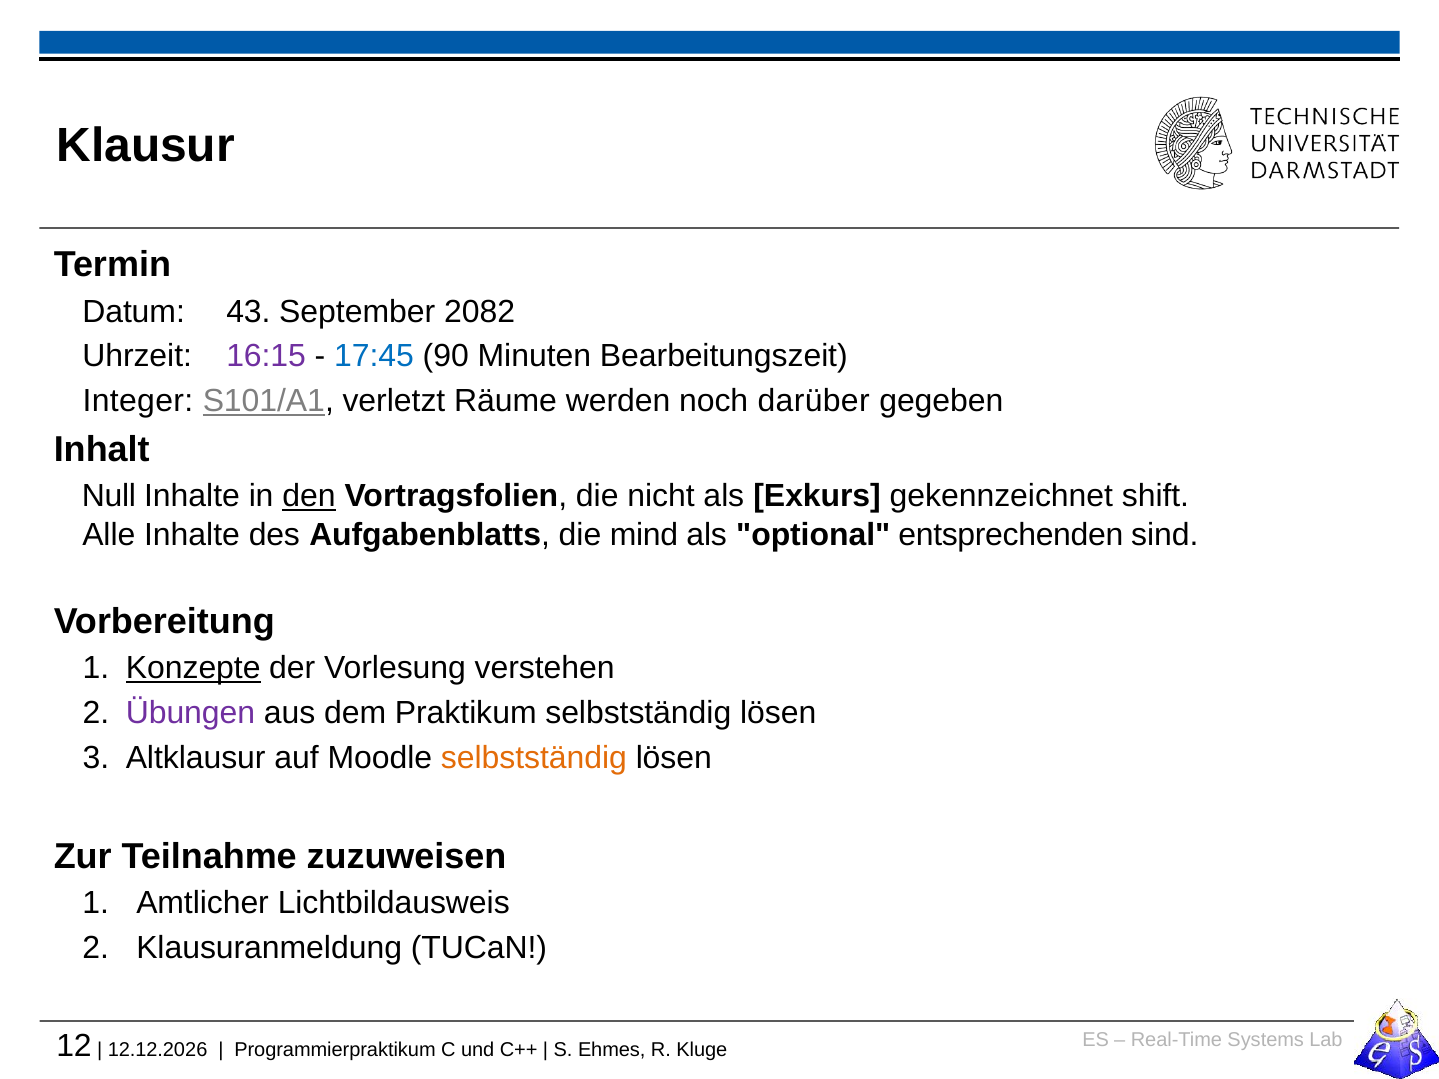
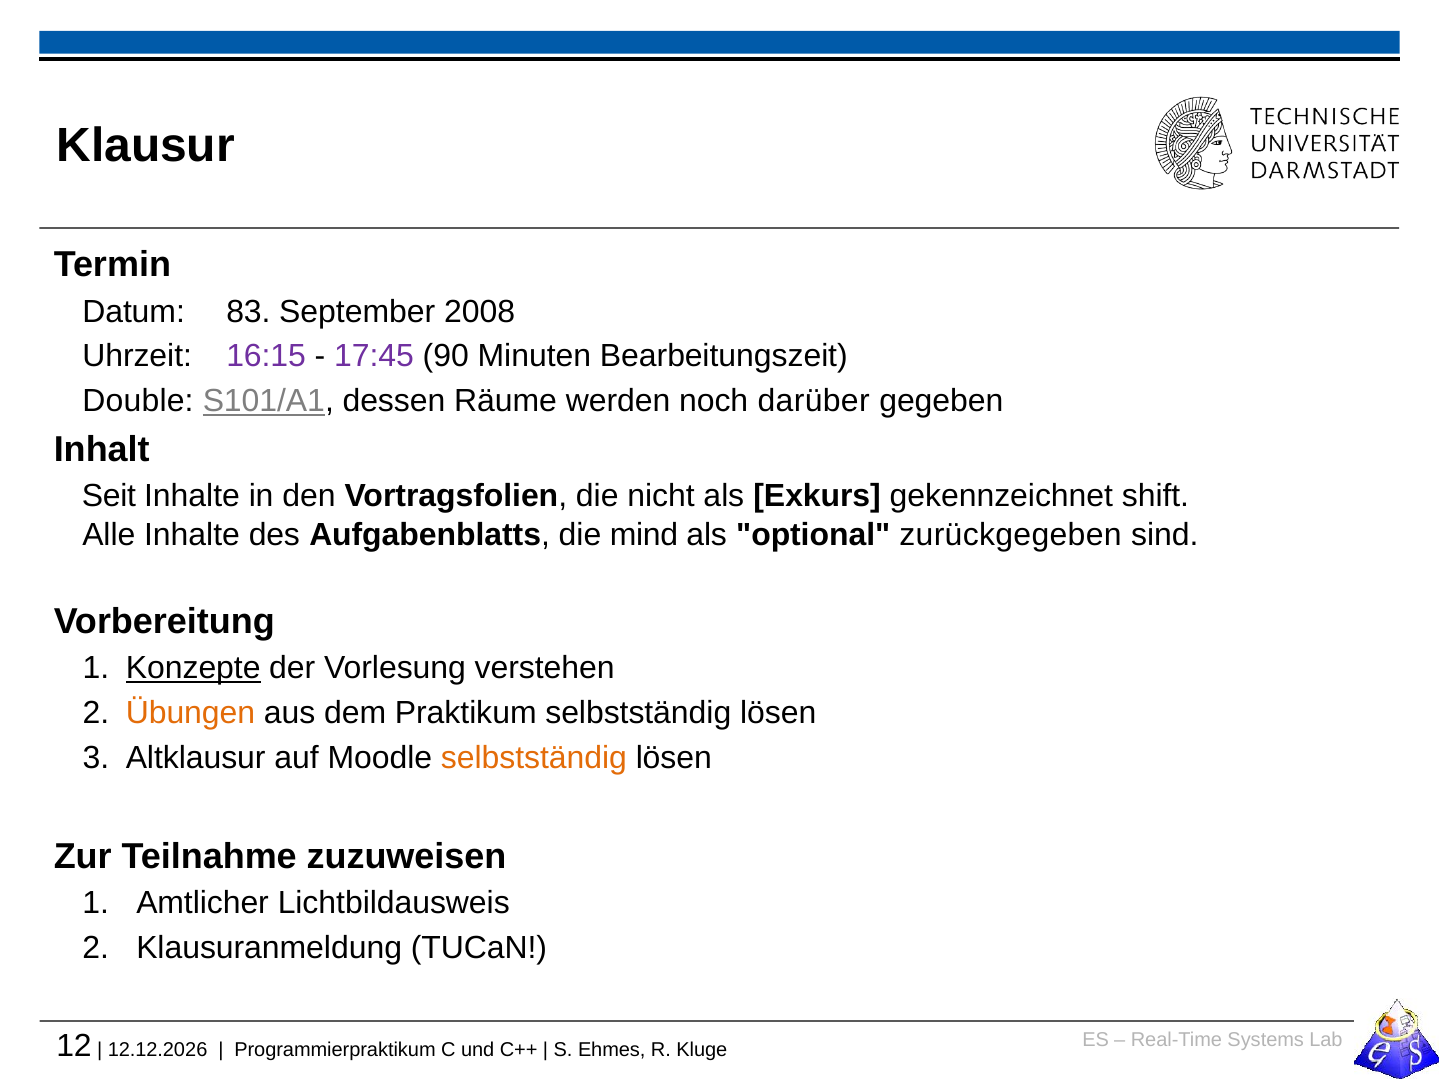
43: 43 -> 83
2082: 2082 -> 2008
17:45 colour: blue -> purple
Integer: Integer -> Double
verletzt: verletzt -> dessen
Null: Null -> Seit
den underline: present -> none
entsprechenden: entsprechenden -> zurückgegeben
Übungen colour: purple -> orange
